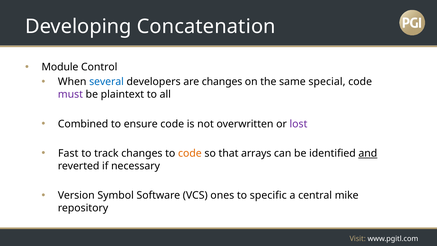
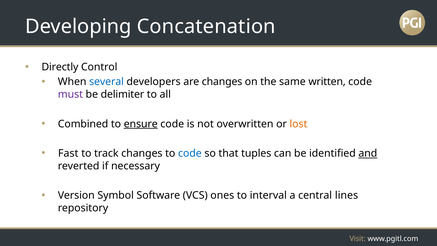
Module: Module -> Directly
special: special -> written
plaintext: plaintext -> delimiter
ensure underline: none -> present
lost colour: purple -> orange
code at (190, 153) colour: orange -> blue
arrays: arrays -> tuples
specific: specific -> interval
mike: mike -> lines
